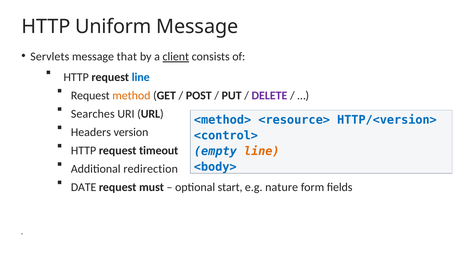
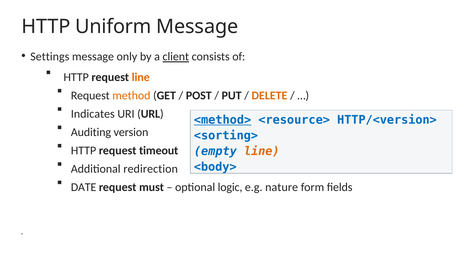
Servlets: Servlets -> Settings
that: that -> only
line at (141, 77) colour: blue -> orange
DELETE colour: purple -> orange
Searches: Searches -> Indicates
<method> underline: none -> present
Headers: Headers -> Auditing
<control>: <control> -> <sorting>
start: start -> logic
